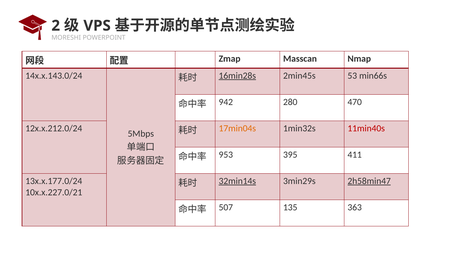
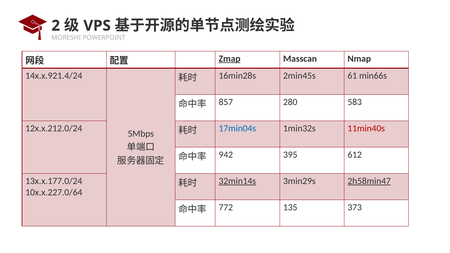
Zmap underline: none -> present
14x.x.143.0/24: 14x.x.143.0/24 -> 14x.x.921.4/24
16min28s underline: present -> none
53: 53 -> 61
942: 942 -> 857
470: 470 -> 583
17min04s colour: orange -> blue
953: 953 -> 942
411: 411 -> 612
10x.x.227.0/21: 10x.x.227.0/21 -> 10x.x.227.0/64
507: 507 -> 772
363: 363 -> 373
